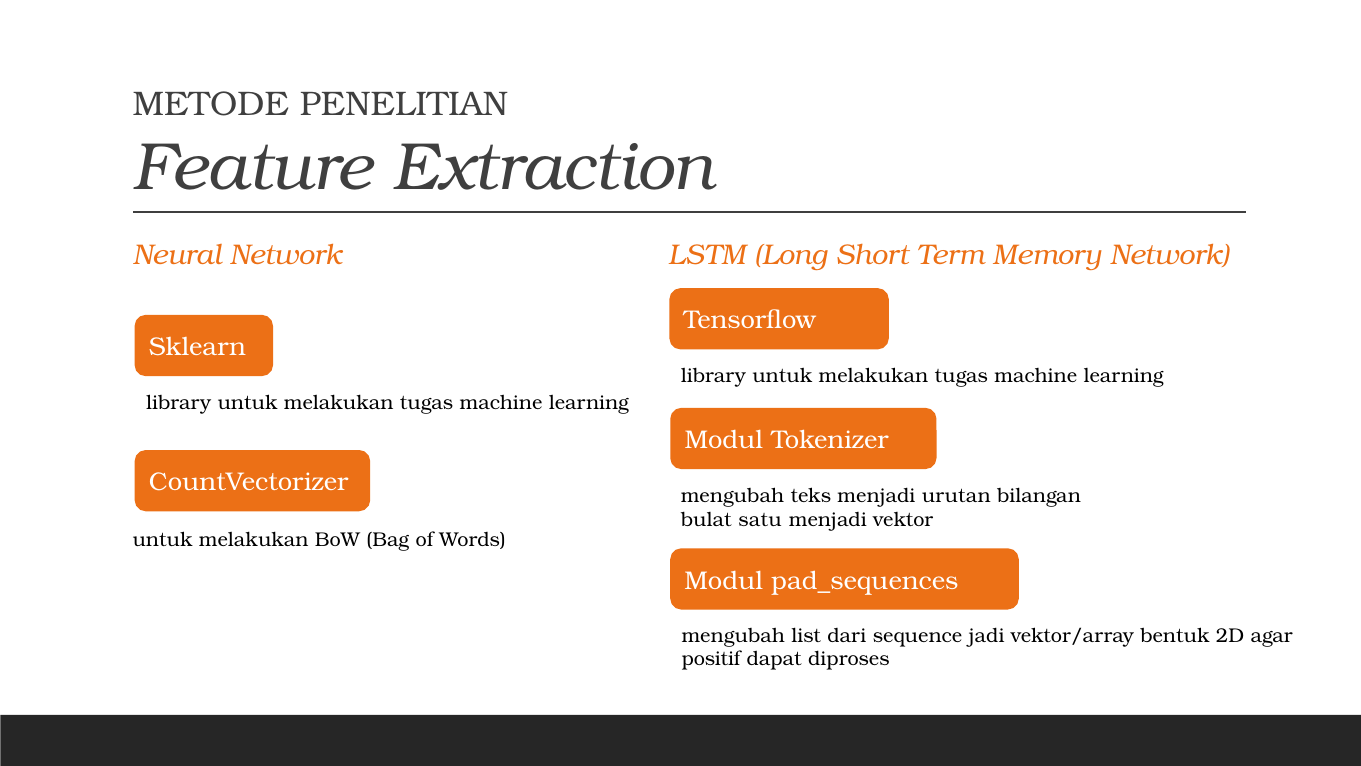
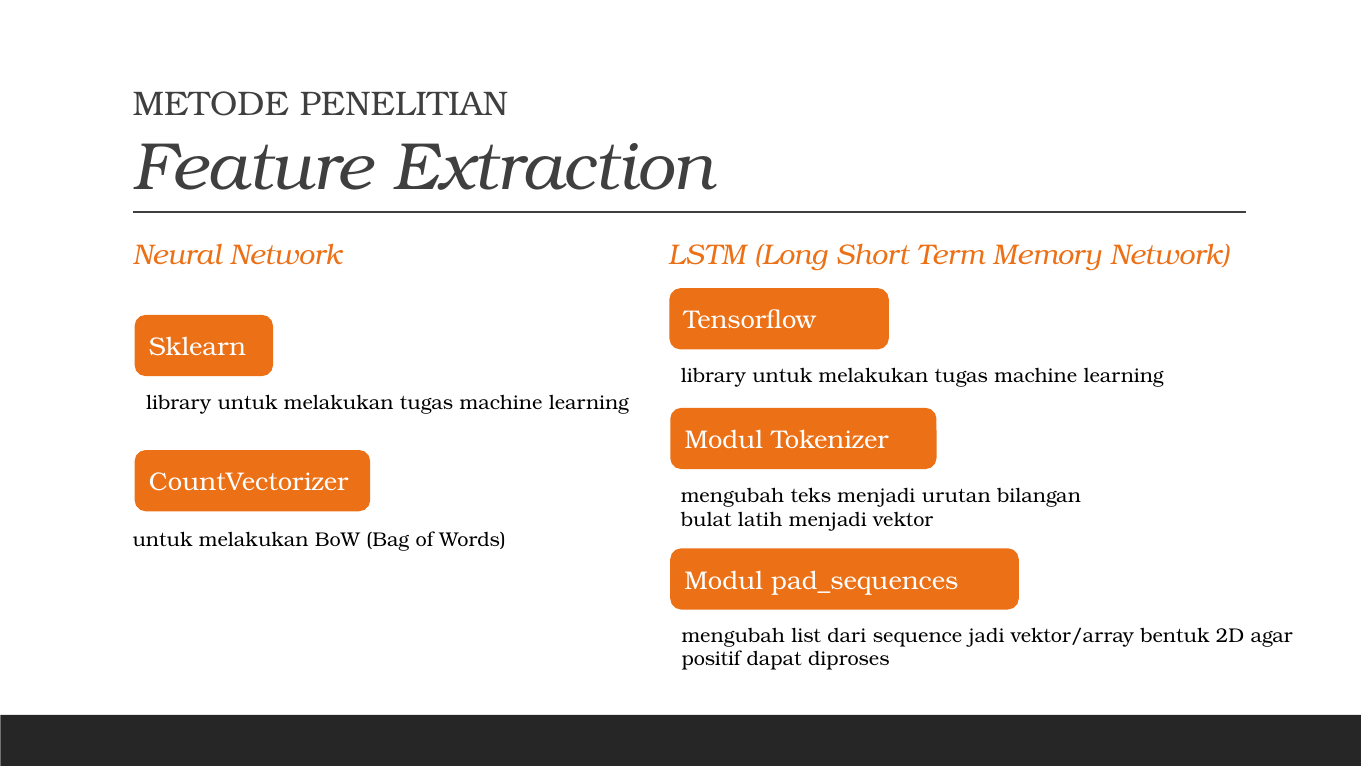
satu: satu -> latih
